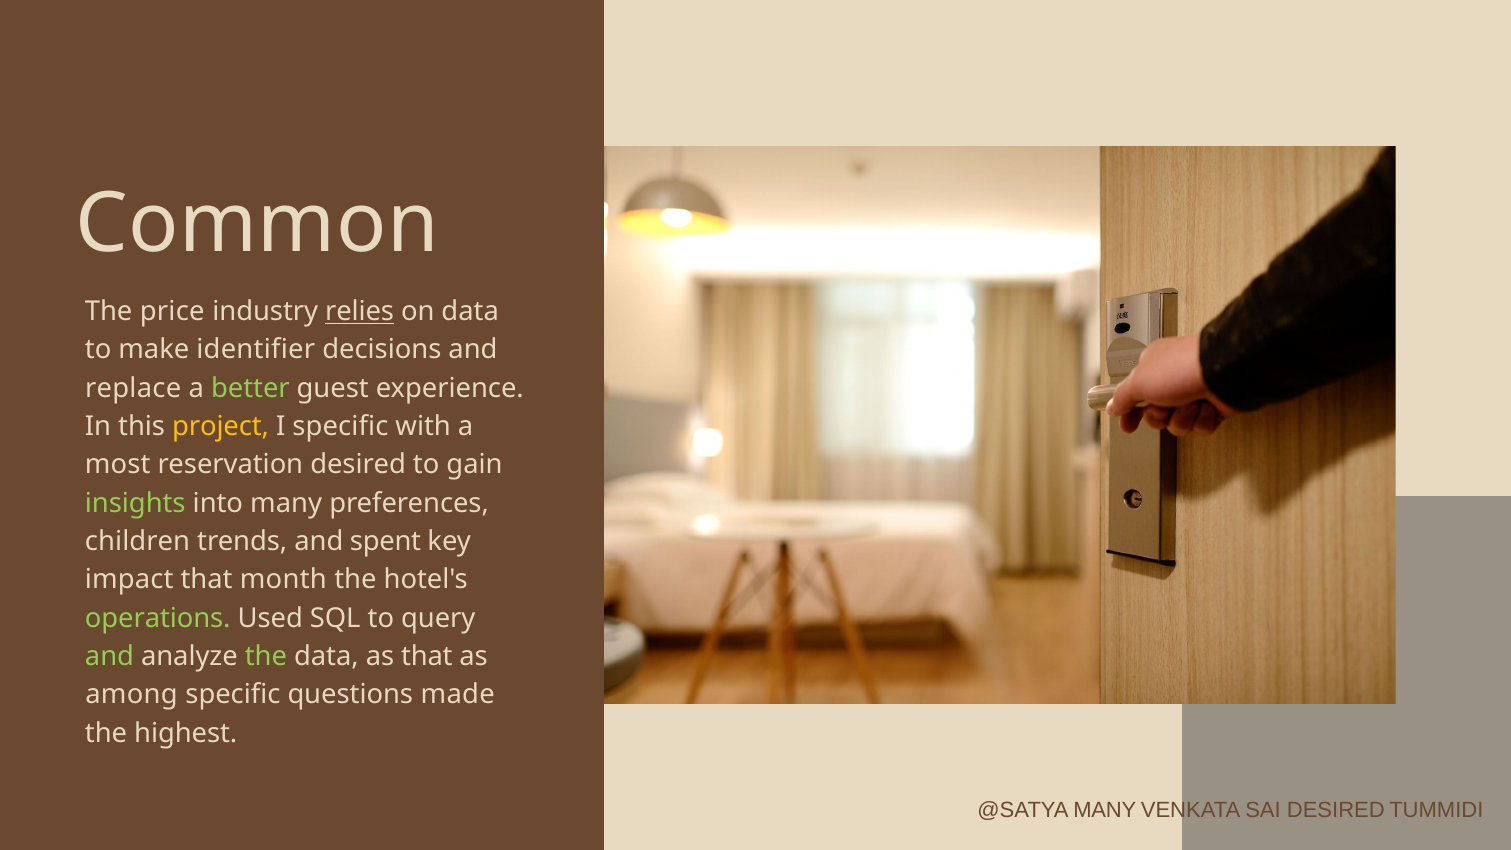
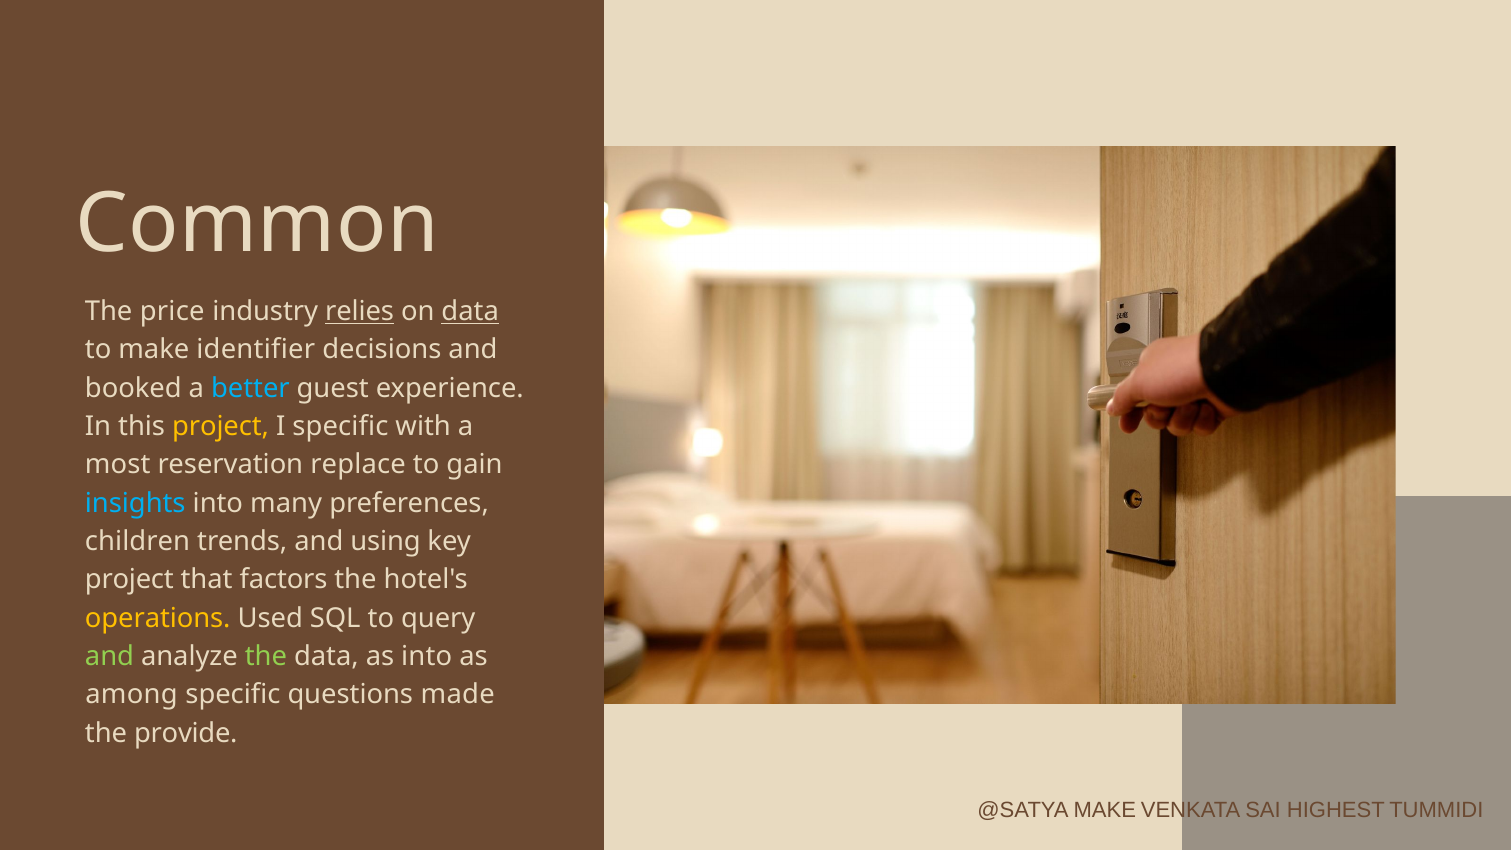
data at (470, 312) underline: none -> present
replace: replace -> booked
better colour: light green -> light blue
reservation desired: desired -> replace
insights colour: light green -> light blue
spent: spent -> using
impact at (129, 580): impact -> project
month: month -> factors
operations colour: light green -> yellow
as that: that -> into
highest: highest -> provide
@SATYA MANY: MANY -> MAKE
SAI DESIRED: DESIRED -> HIGHEST
